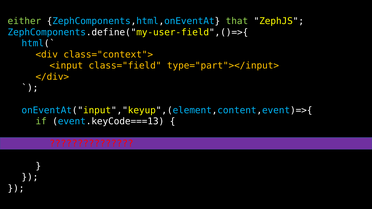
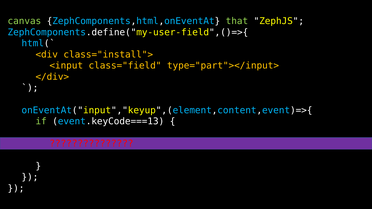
either: either -> canvas
class="context">: class="context"> -> class="install">
